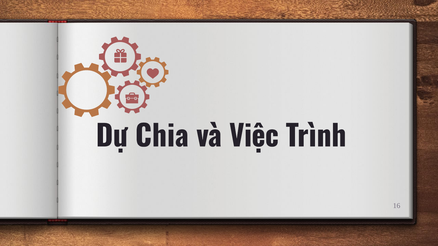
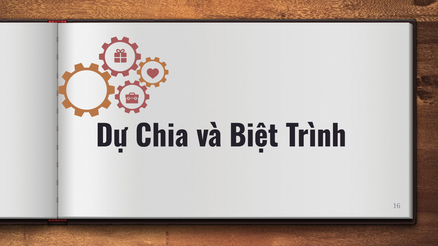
Việc: Việc -> Biệt
